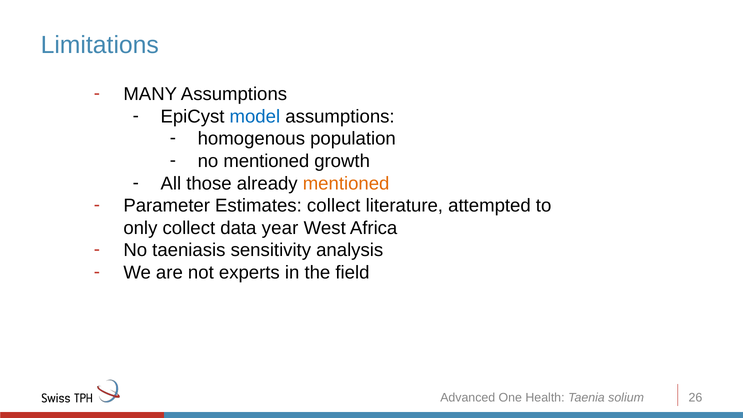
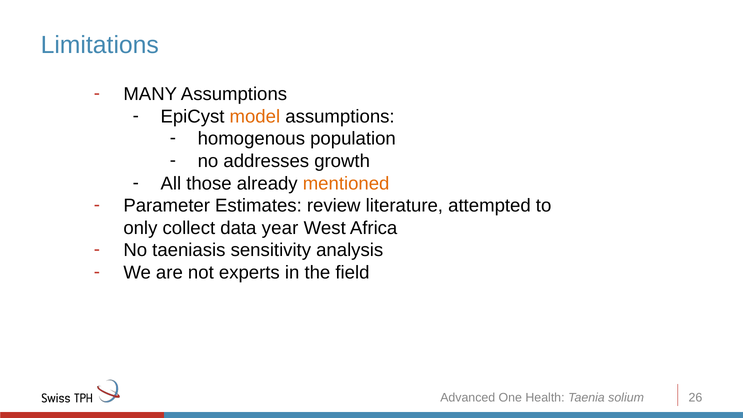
model colour: blue -> orange
no mentioned: mentioned -> addresses
Estimates collect: collect -> review
